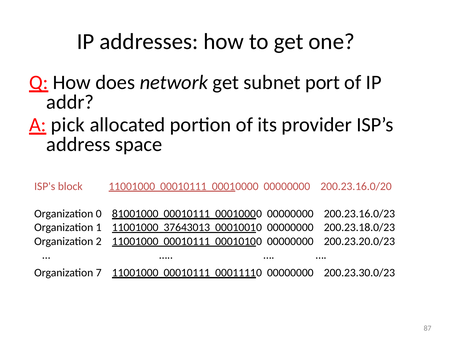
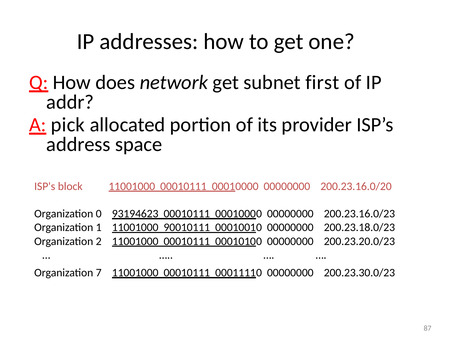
port: port -> first
81001000: 81001000 -> 93194623
37643013: 37643013 -> 90010111
